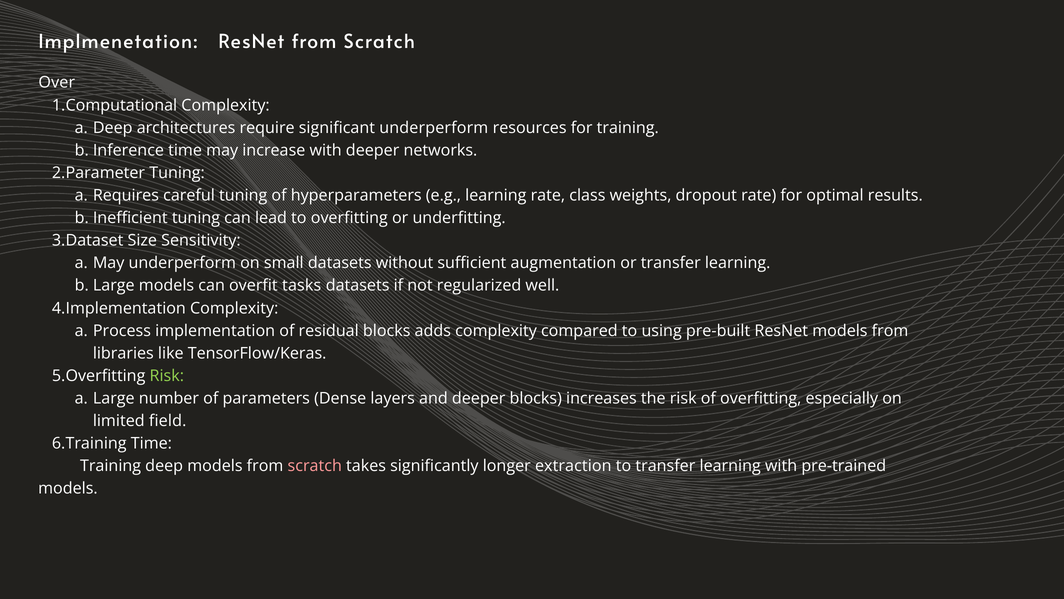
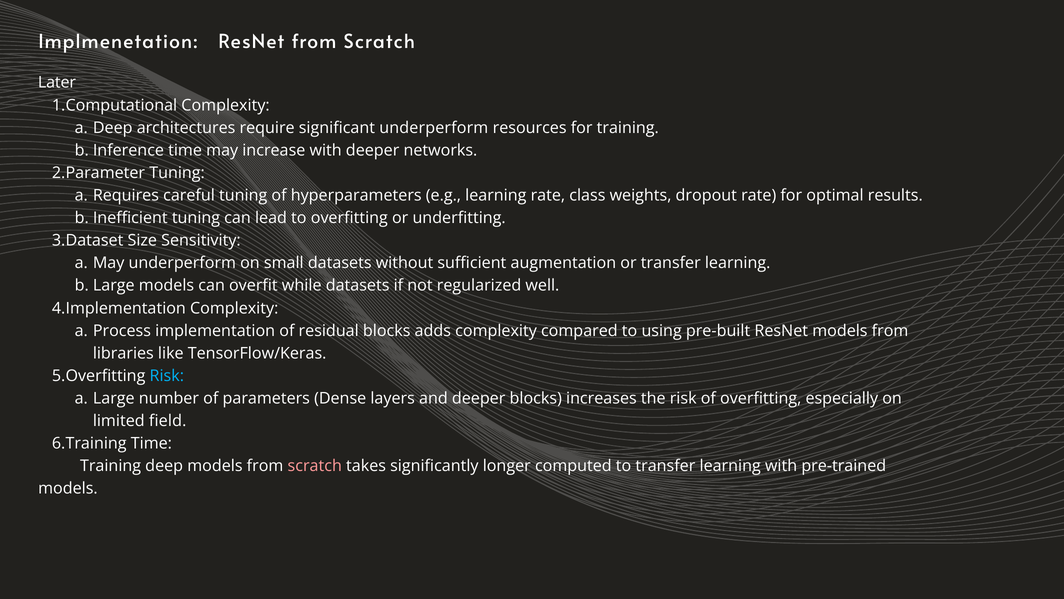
Over: Over -> Later
tasks: tasks -> while
Risk at (167, 376) colour: light green -> light blue
extraction: extraction -> computed
